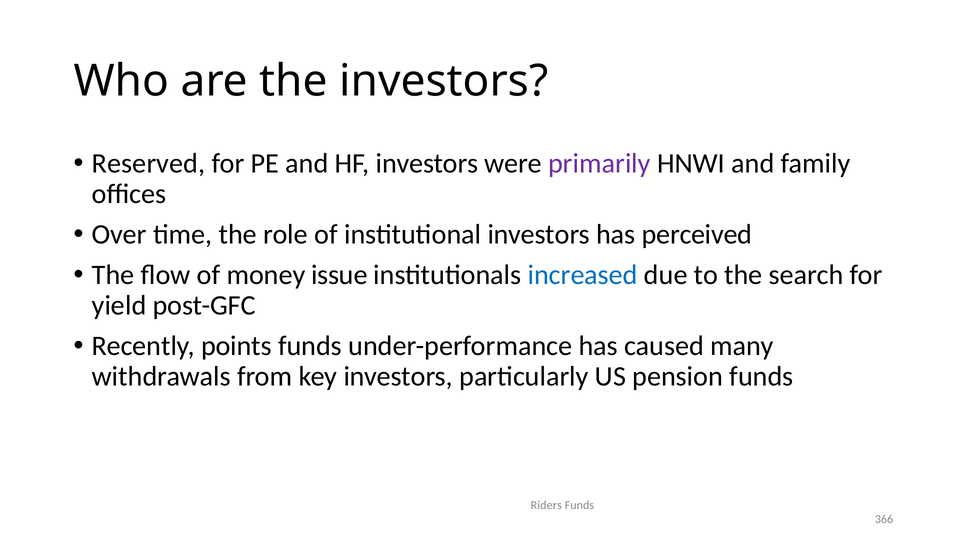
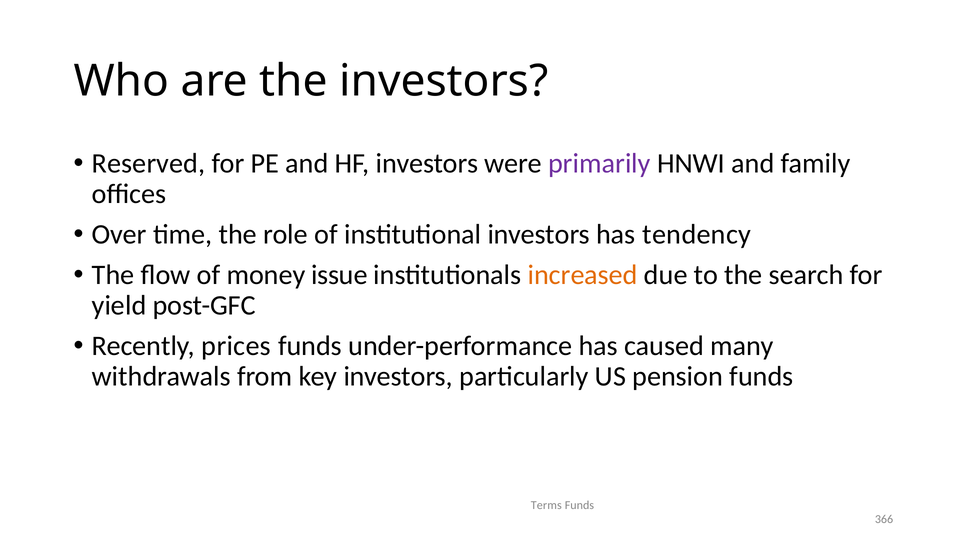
perceived: perceived -> tendency
increased colour: blue -> orange
points: points -> prices
Riders: Riders -> Terms
